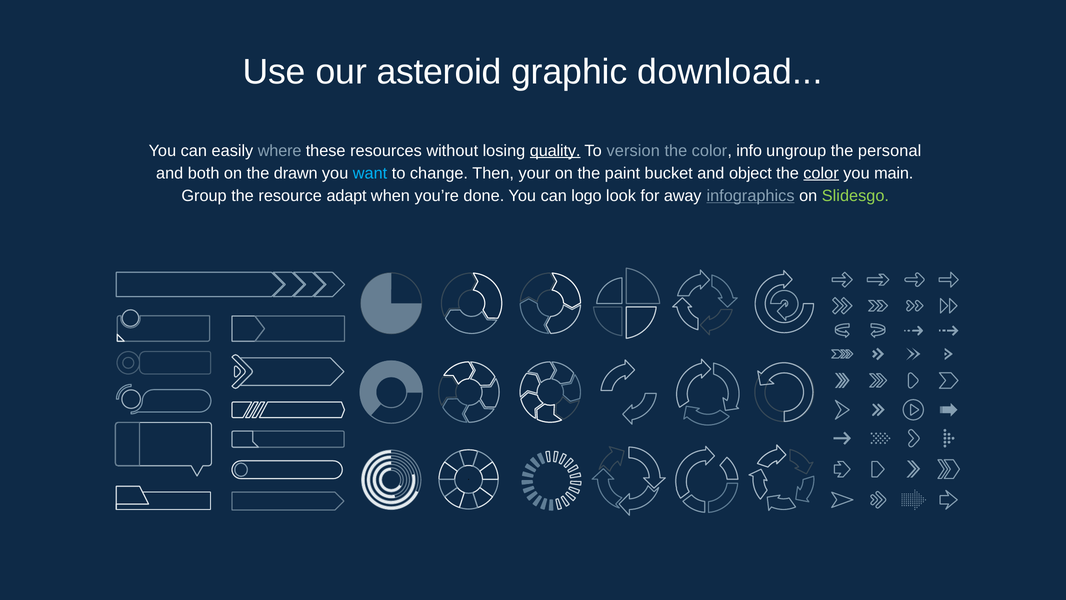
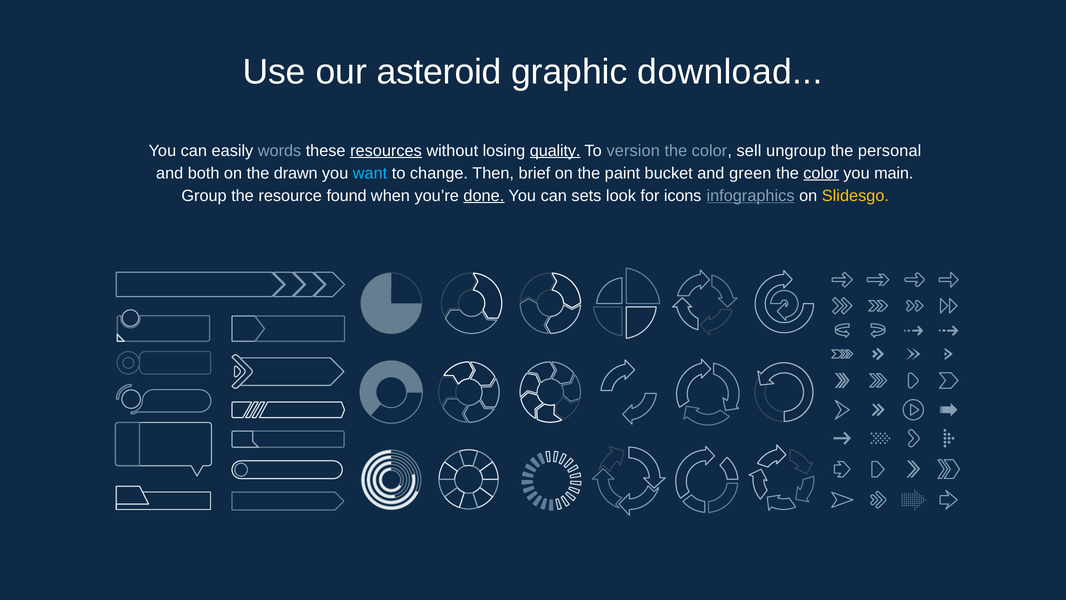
where: where -> words
resources underline: none -> present
info: info -> sell
your: your -> brief
object: object -> green
adapt: adapt -> found
done underline: none -> present
logo: logo -> sets
away: away -> icons
Slidesgo colour: light green -> yellow
